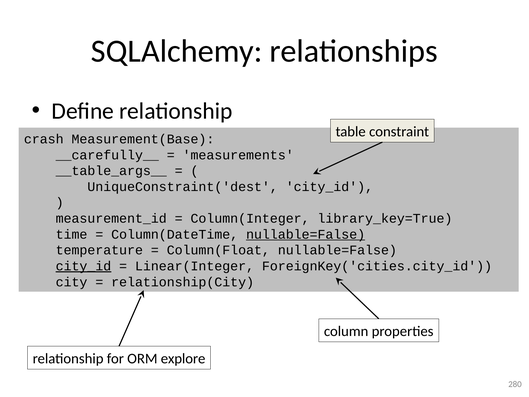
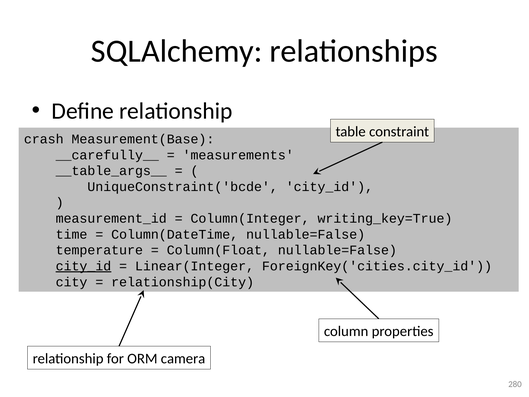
UniqueConstraint('dest: UniqueConstraint('dest -> UniqueConstraint('bcde
library_key=True: library_key=True -> writing_key=True
nullable=False at (306, 234) underline: present -> none
explore: explore -> camera
